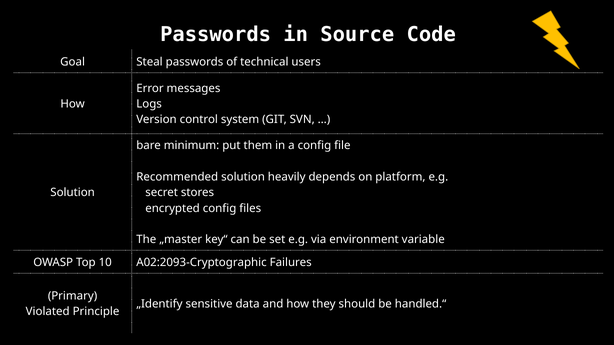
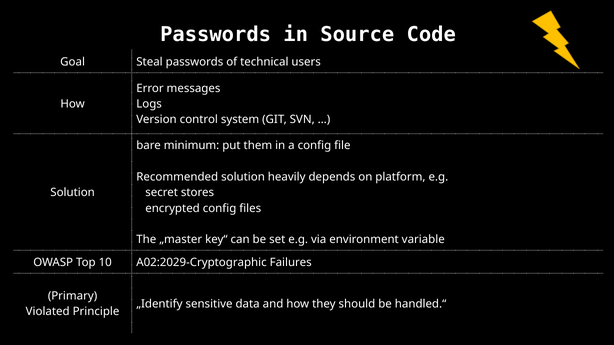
A02:2093-Cryptographic: A02:2093-Cryptographic -> A02:2029-Cryptographic
